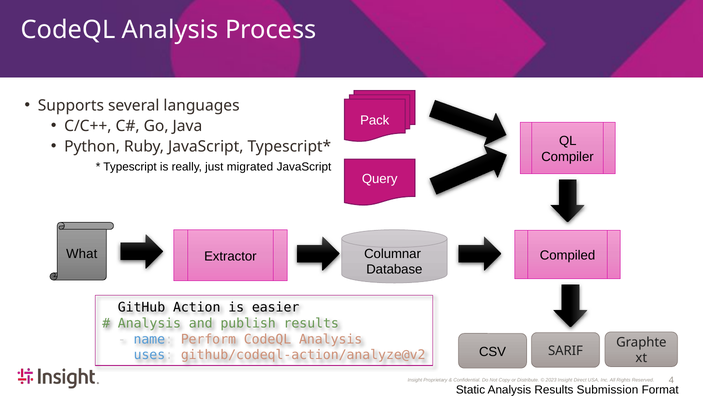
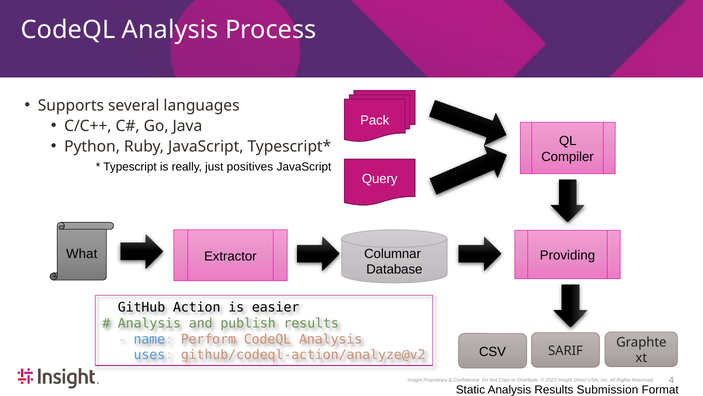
migrated: migrated -> positives
Compiled: Compiled -> Providing
